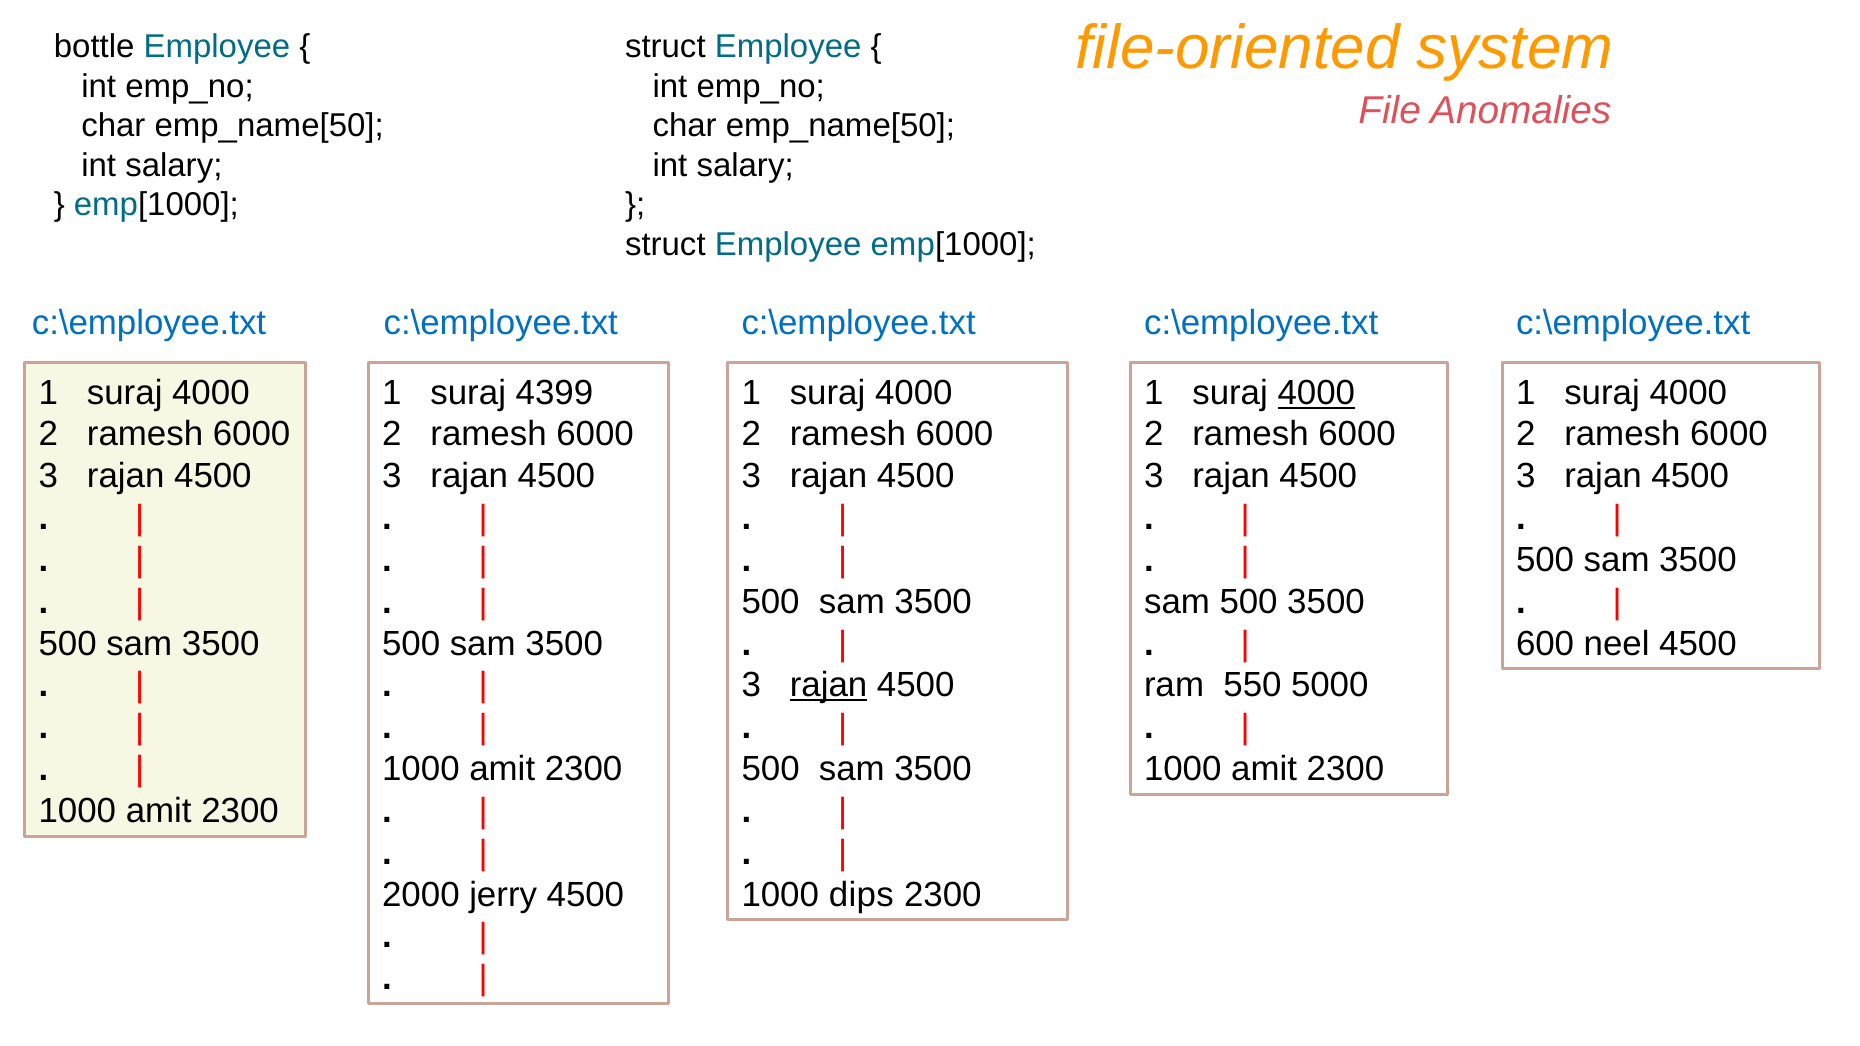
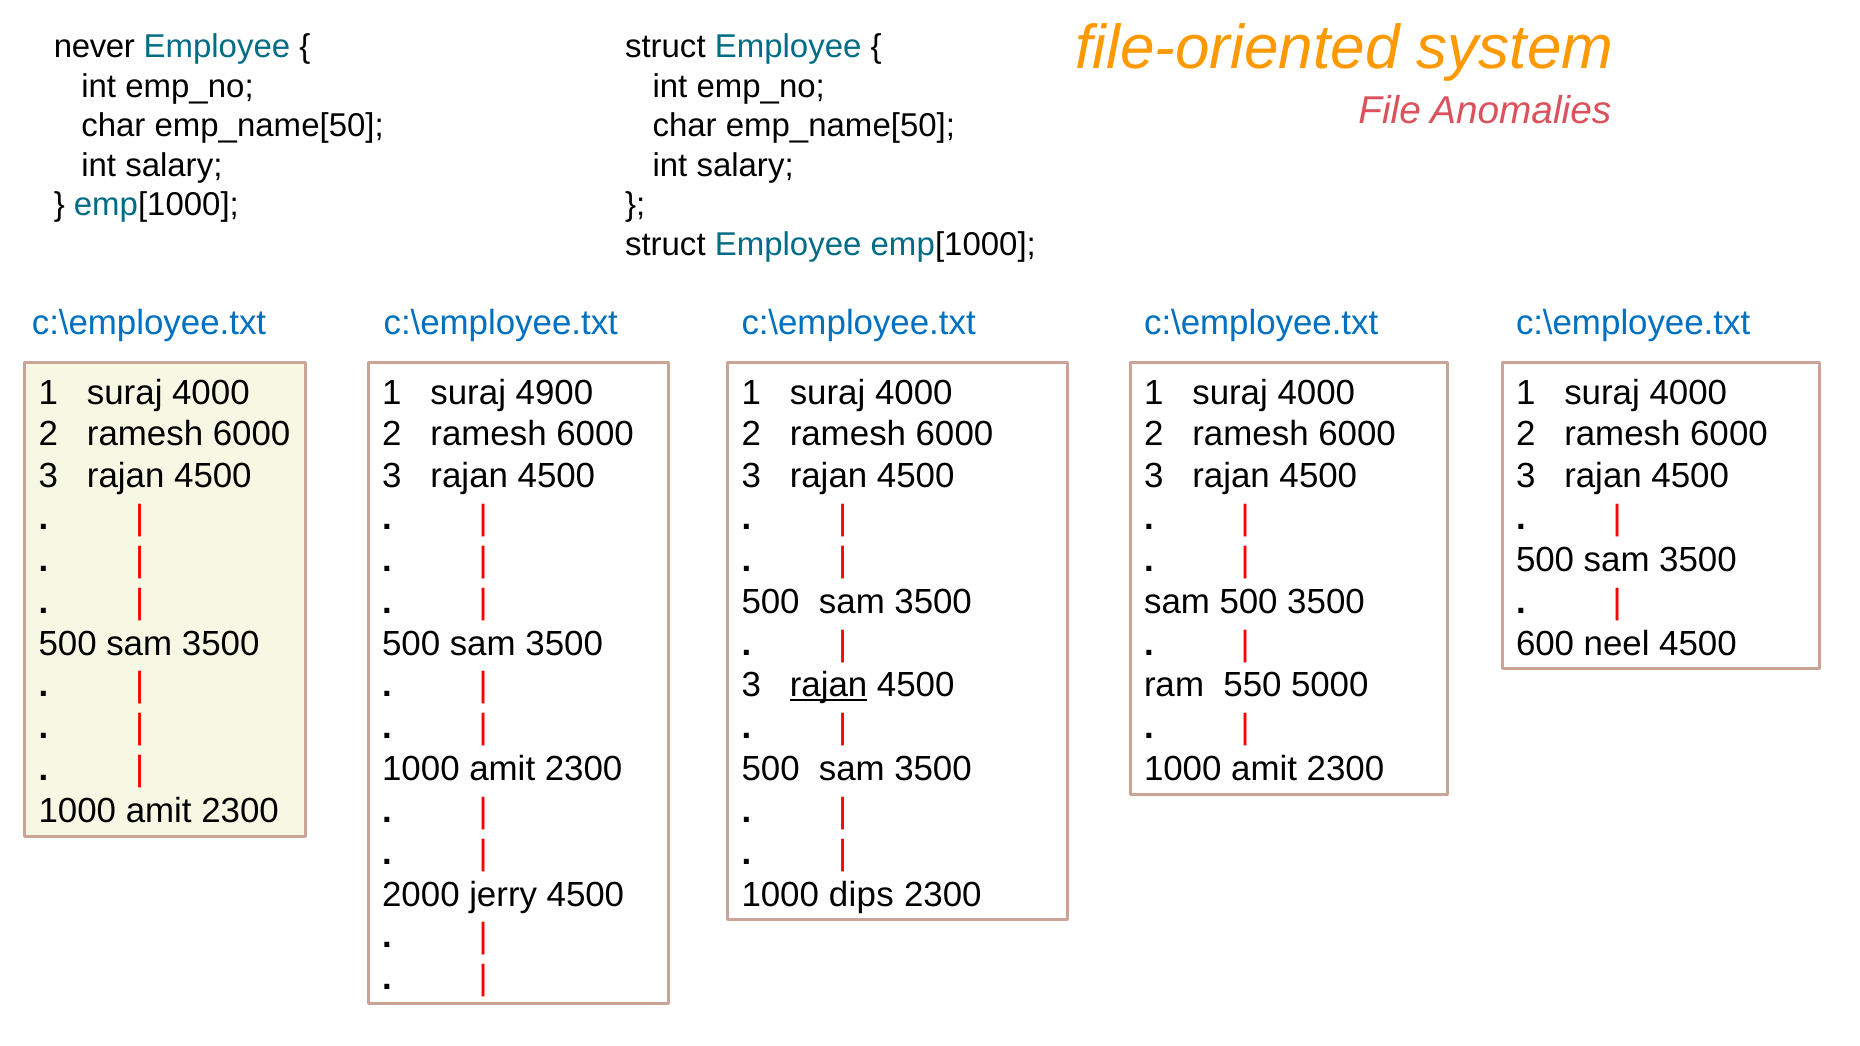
bottle: bottle -> never
4399: 4399 -> 4900
4000 at (1316, 393) underline: present -> none
